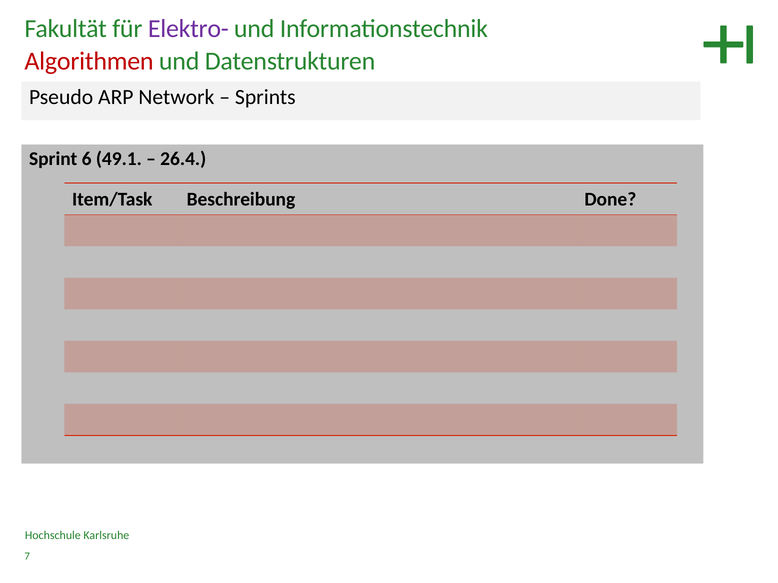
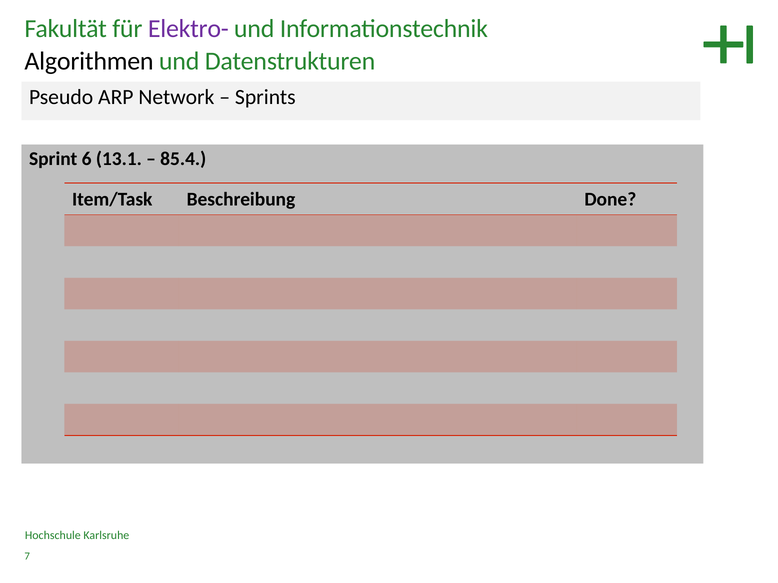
Algorithmen colour: red -> black
49.1: 49.1 -> 13.1
26.4: 26.4 -> 85.4
